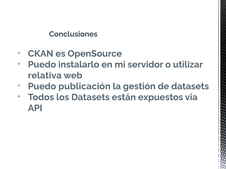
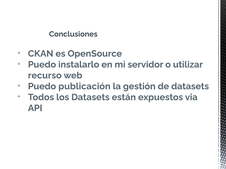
relativa: relativa -> recurso
